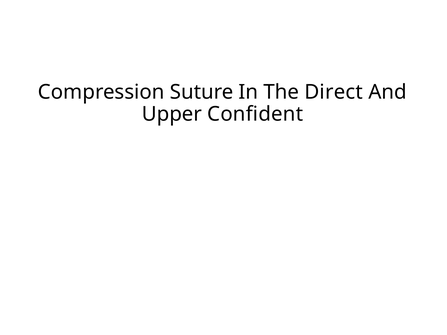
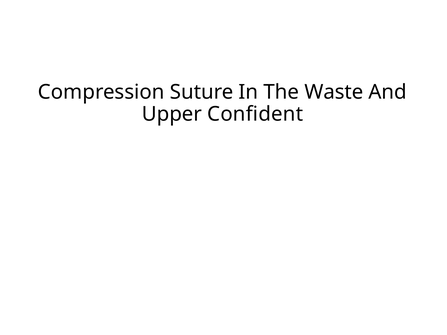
Direct: Direct -> Waste
